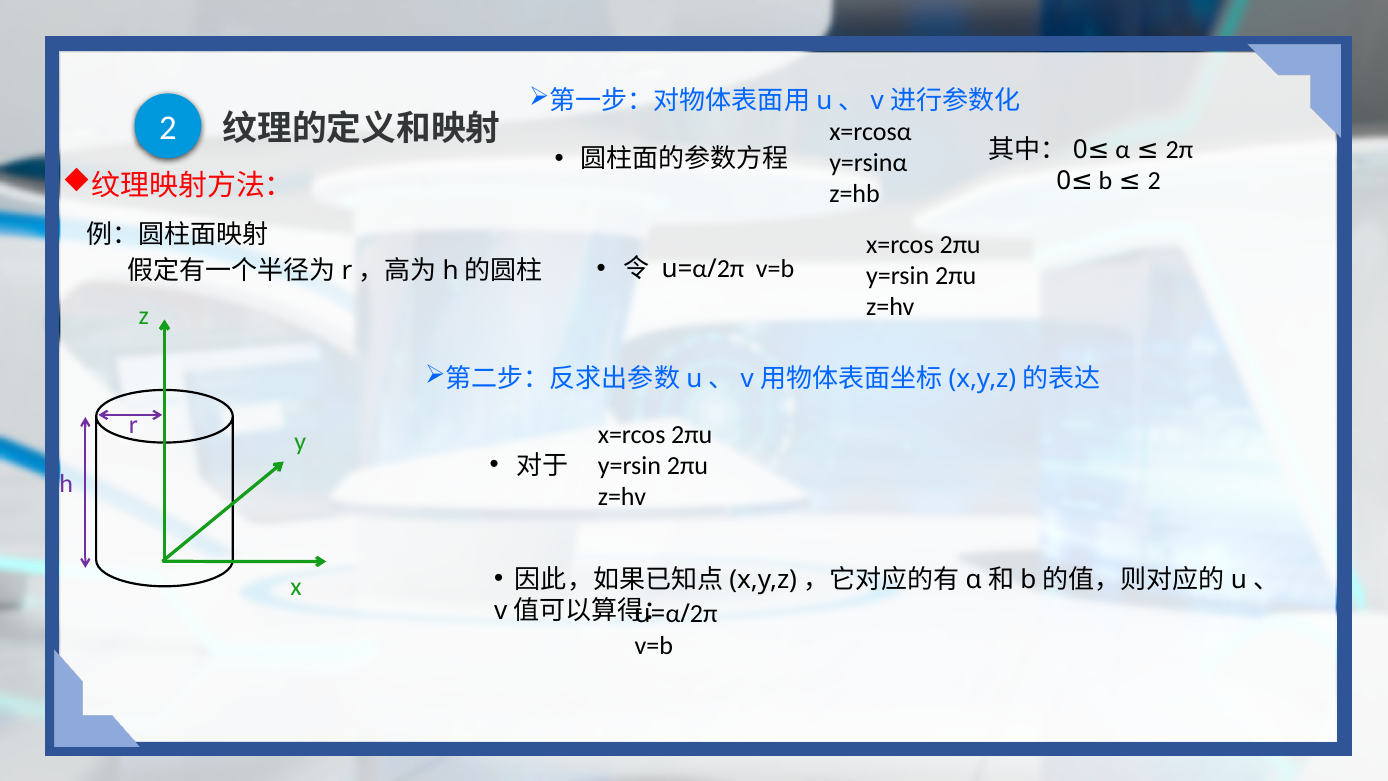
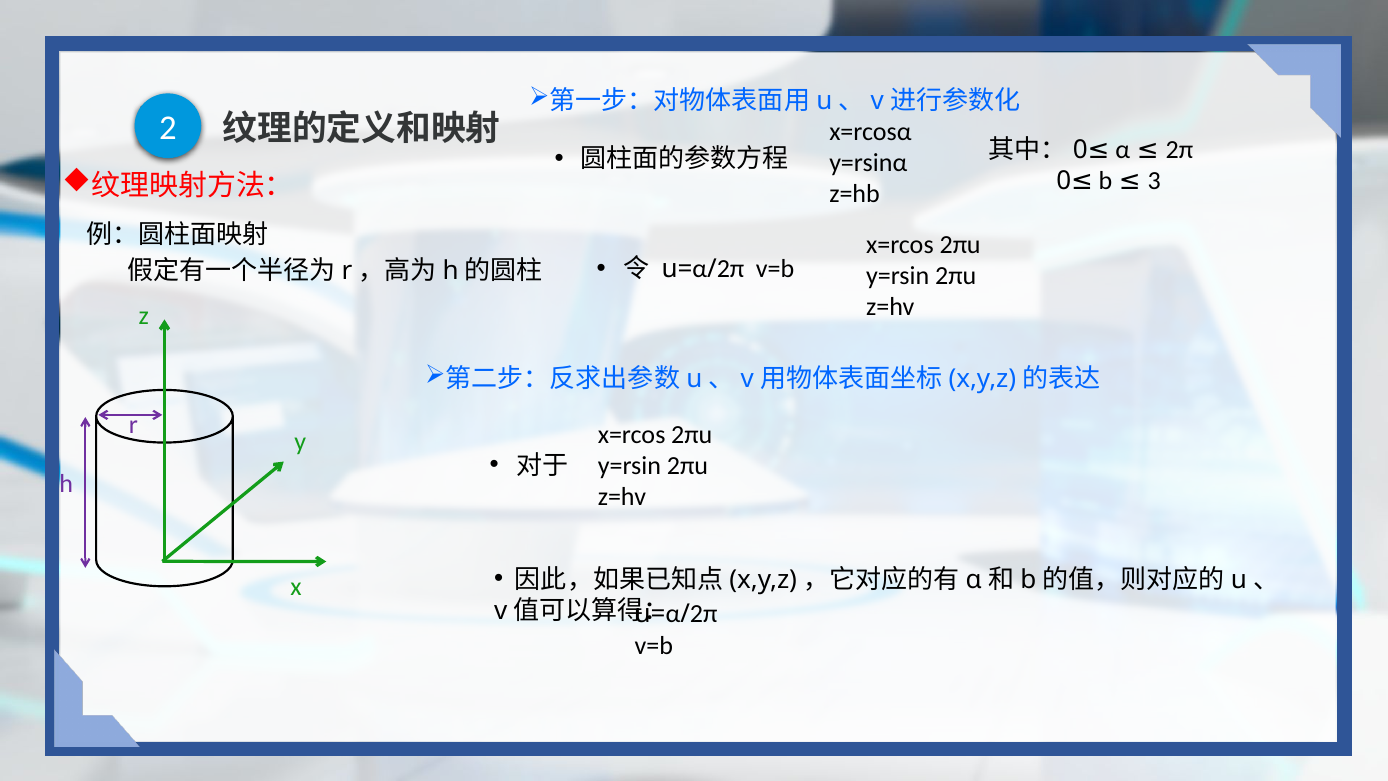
2 at (1154, 181): 2 -> 3
